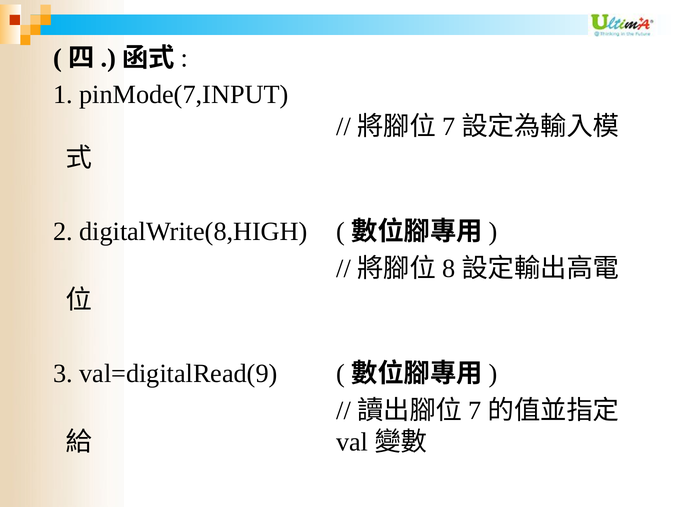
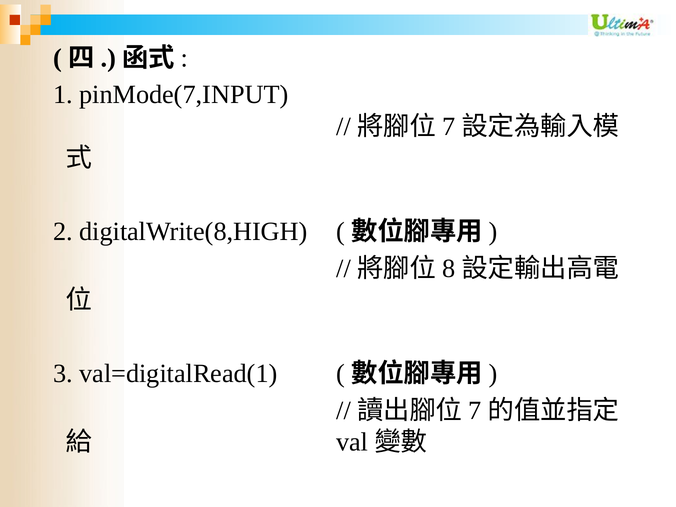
val=digitalRead(9: val=digitalRead(9 -> val=digitalRead(1
